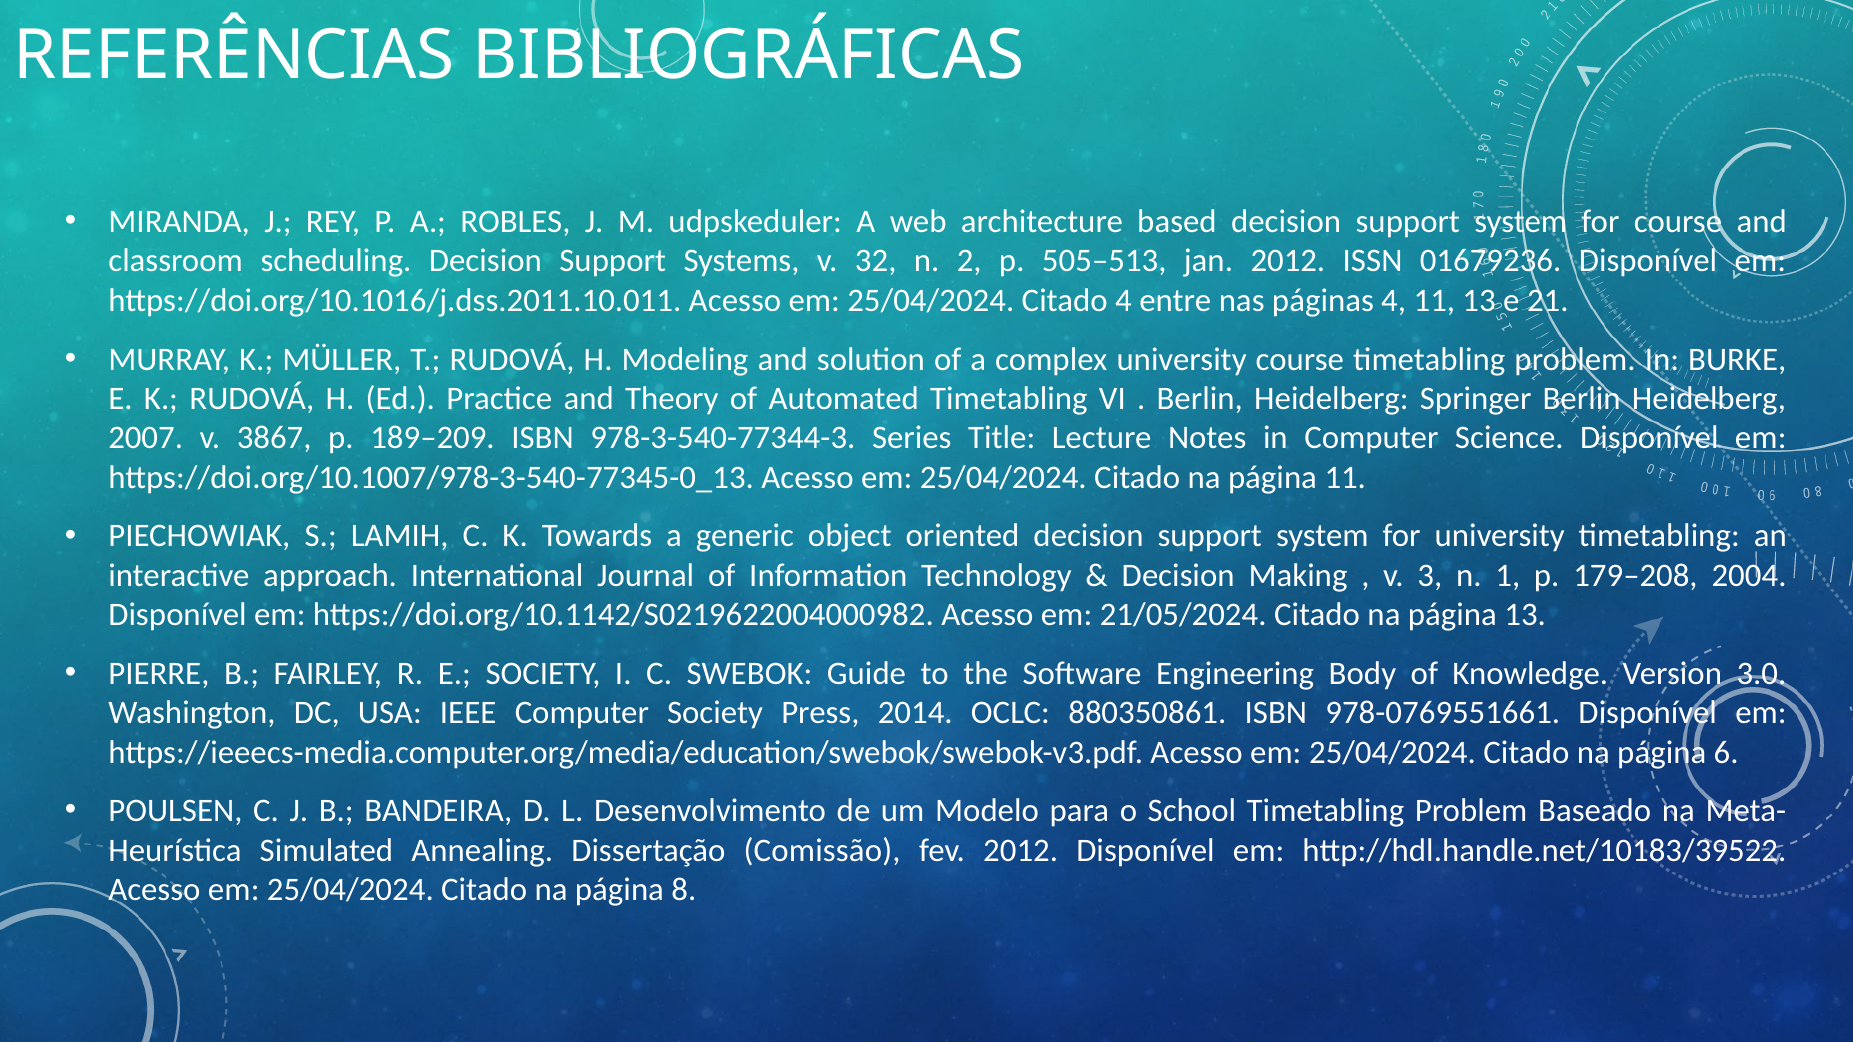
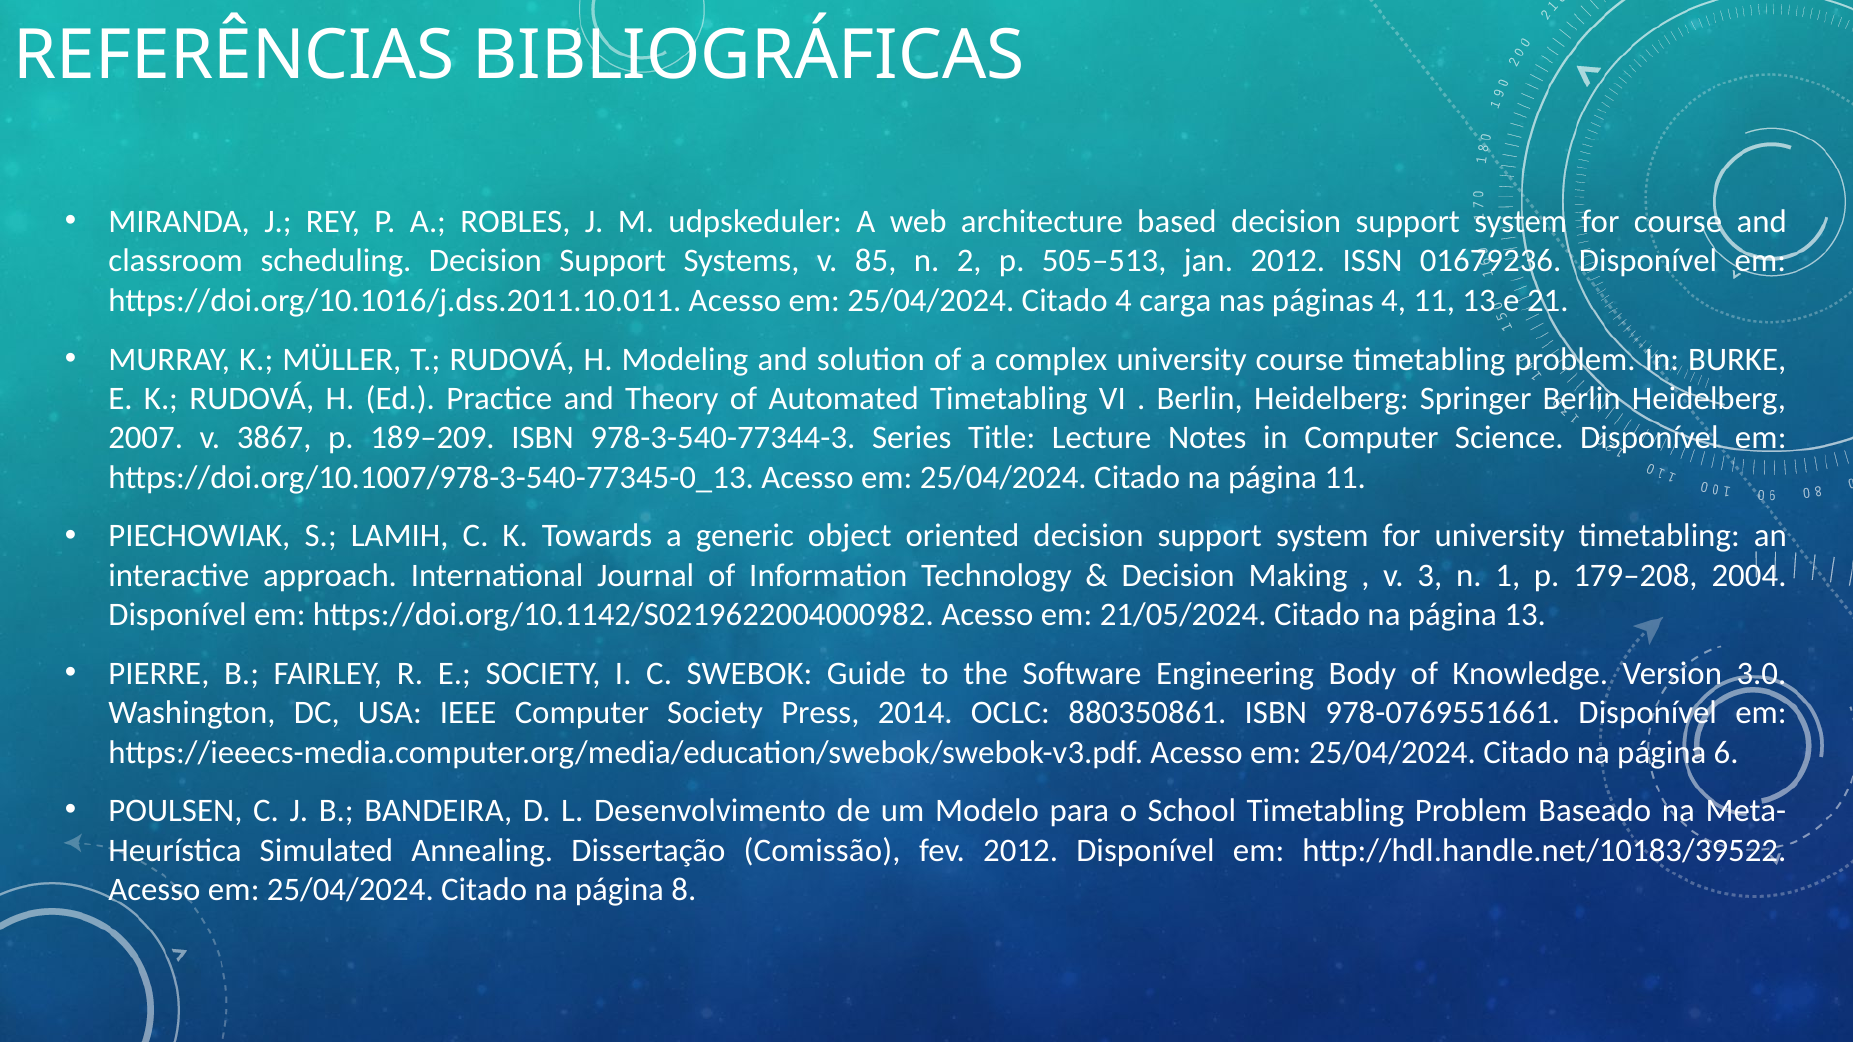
32: 32 -> 85
entre: entre -> carga
